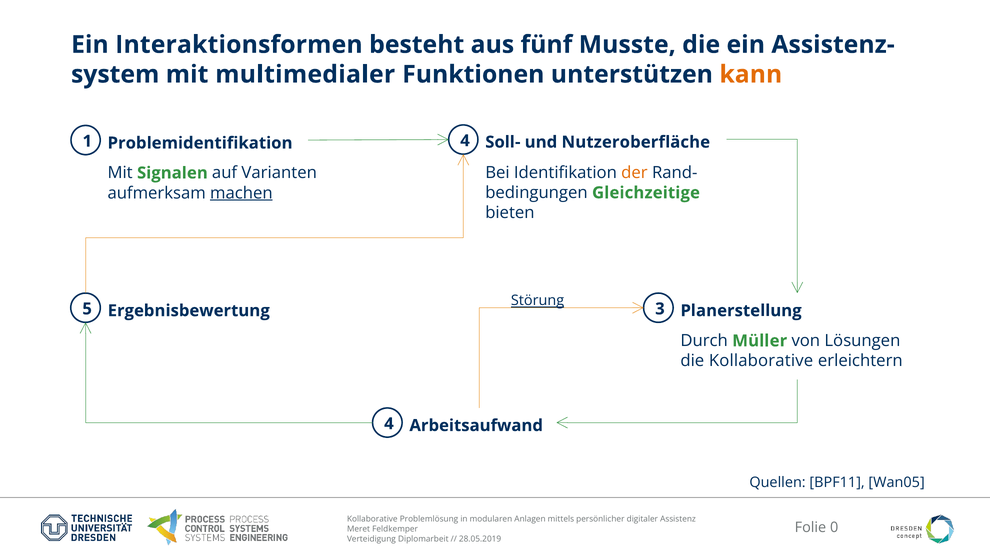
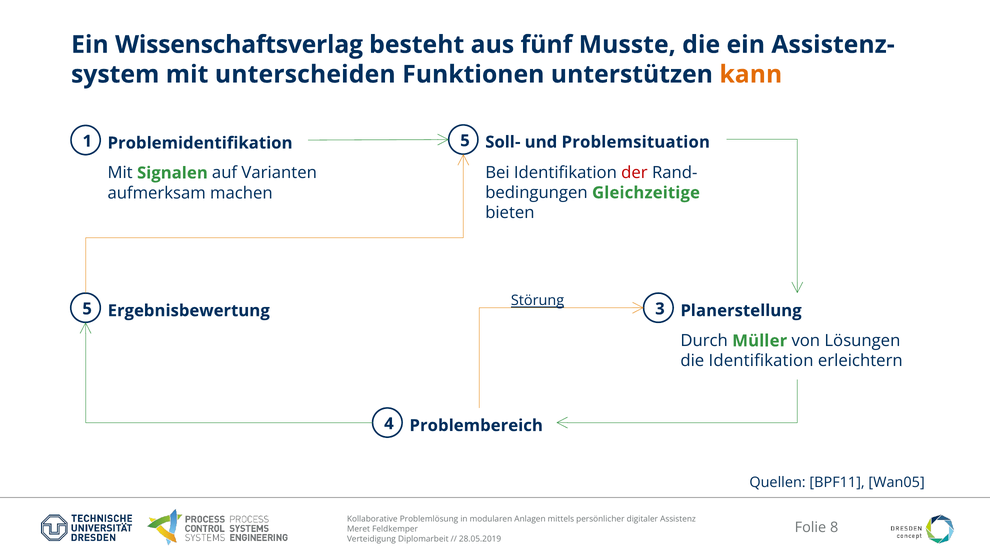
Interaktionsformen: Interaktionsformen -> Wissenschaftsverlag
multimedialer: multimedialer -> unterscheiden
Nutzeroberfläche: Nutzeroberfläche -> Problemsituation
Problemidentifikation 4: 4 -> 5
der colour: orange -> red
machen underline: present -> none
die Kollaborative: Kollaborative -> Identifikation
Arbeitsaufwand: Arbeitsaufwand -> Problembereich
0: 0 -> 8
